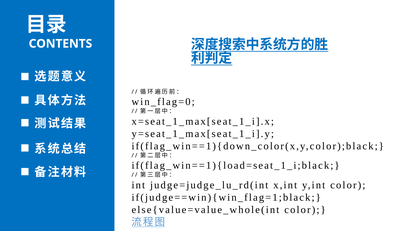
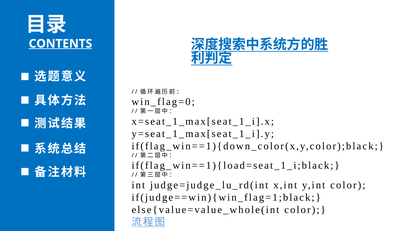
CONTENTS underline: none -> present
